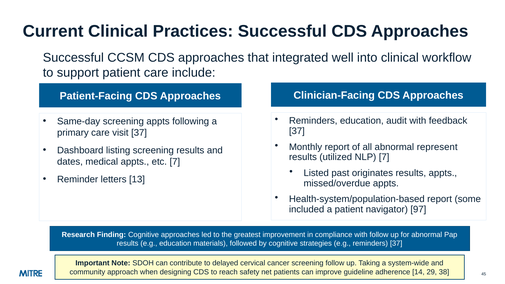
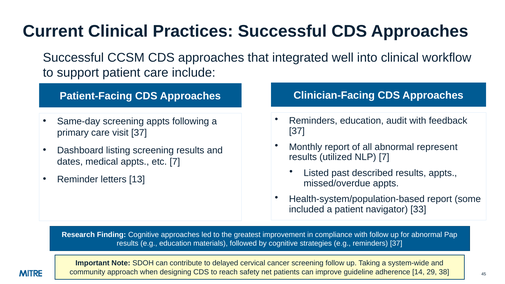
originates: originates -> described
97: 97 -> 33
